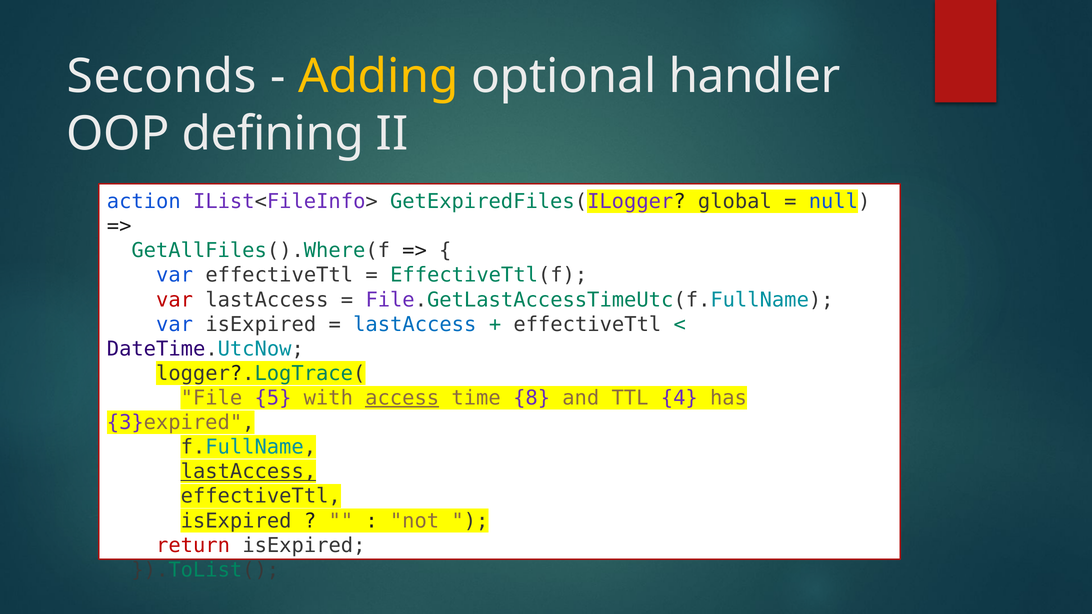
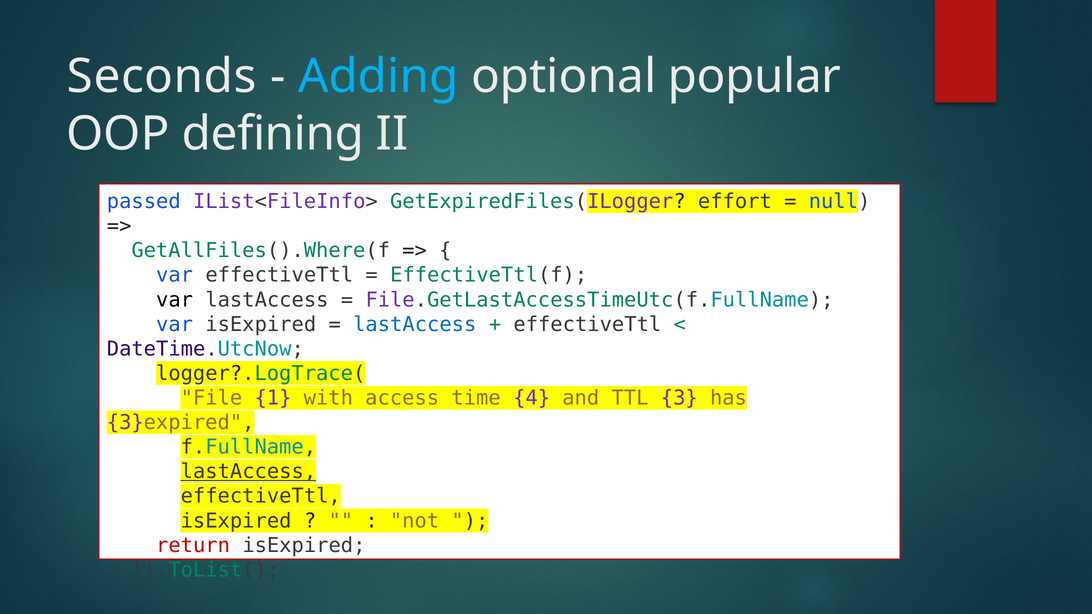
Adding colour: yellow -> light blue
handler: handler -> popular
action: action -> passed
global: global -> effort
var at (175, 300) colour: red -> black
5: 5 -> 1
access underline: present -> none
8: 8 -> 4
4: 4 -> 3
